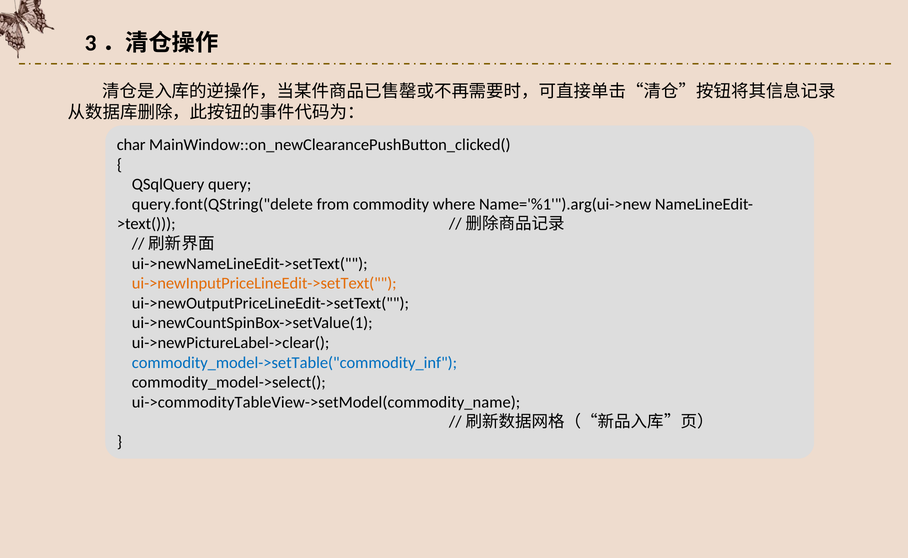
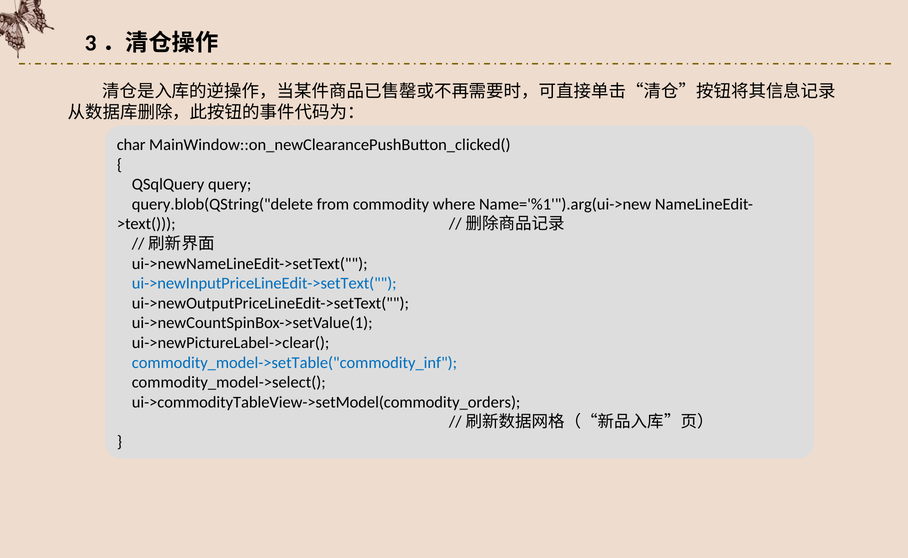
query.font(QString("delete: query.font(QString("delete -> query.blob(QString("delete
ui->newInputPriceLineEdit->setText( colour: orange -> blue
ui->commodityTableView->setModel(commodity_name: ui->commodityTableView->setModel(commodity_name -> ui->commodityTableView->setModel(commodity_orders
